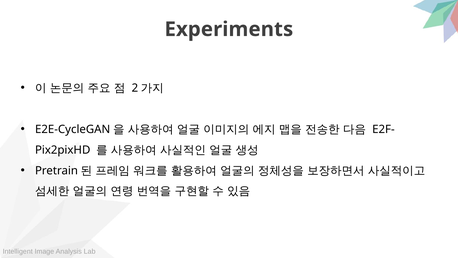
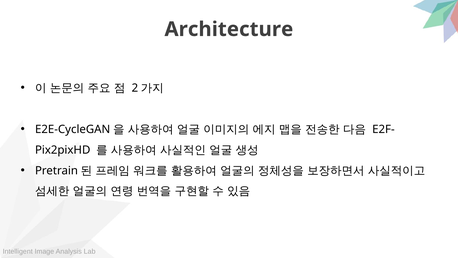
Experiments: Experiments -> Architecture
